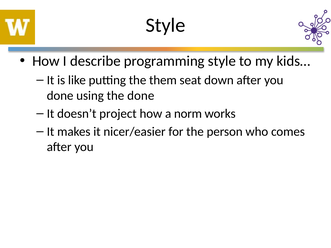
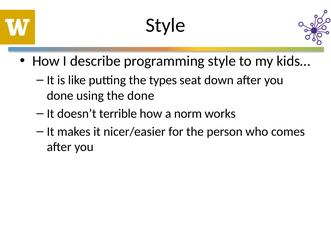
them: them -> types
project: project -> terrible
